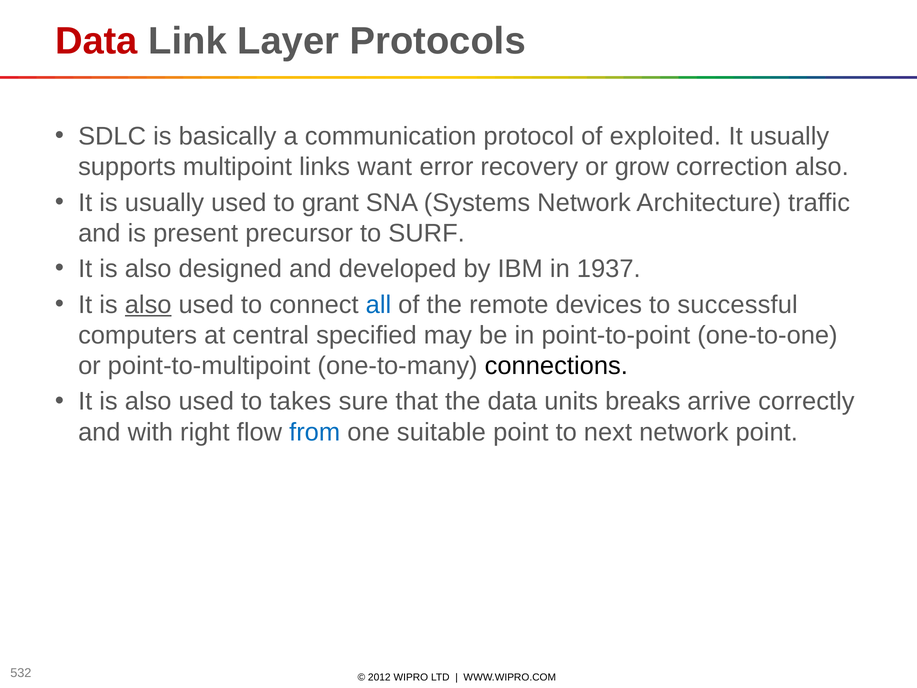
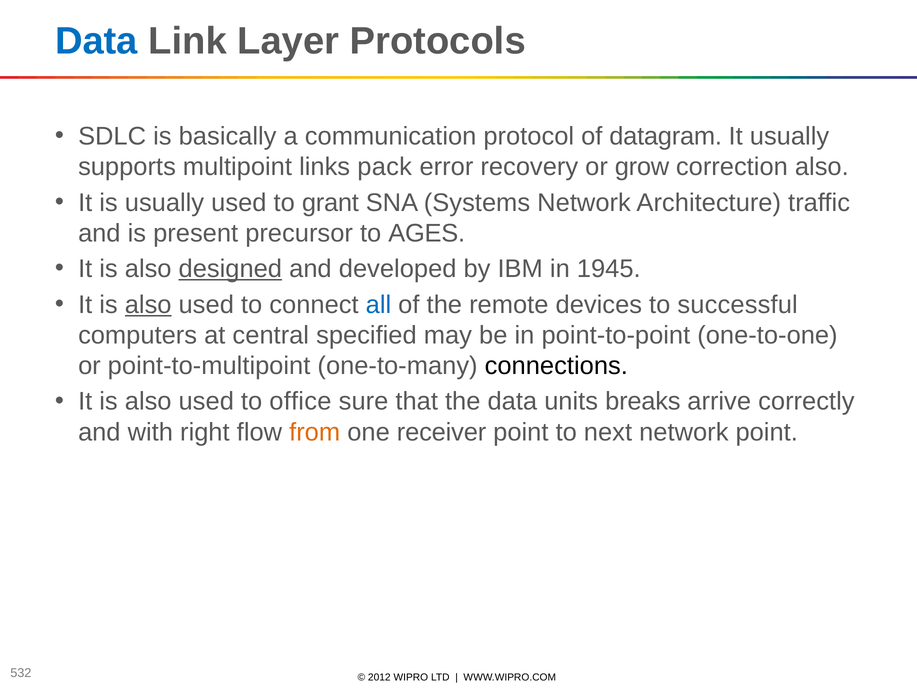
Data at (96, 41) colour: red -> blue
exploited: exploited -> datagram
want: want -> pack
SURF: SURF -> AGES
designed underline: none -> present
1937: 1937 -> 1945
takes: takes -> office
from colour: blue -> orange
suitable: suitable -> receiver
